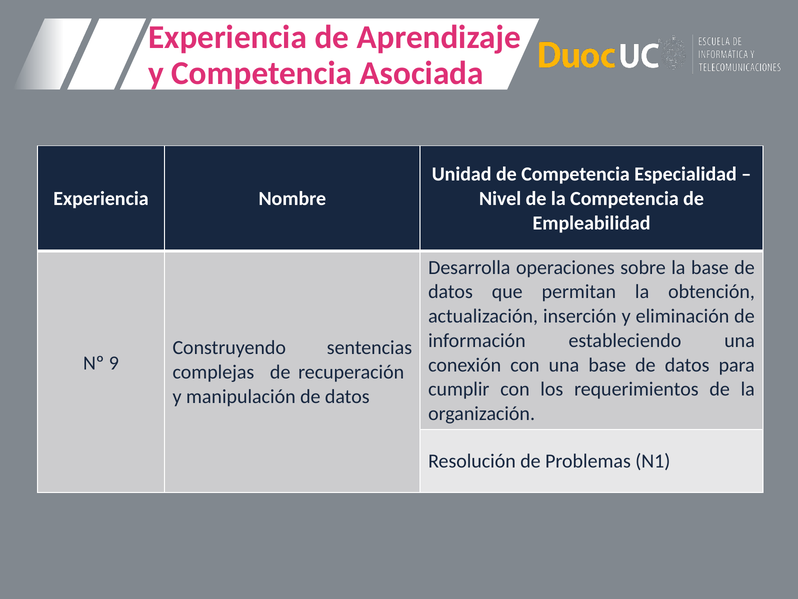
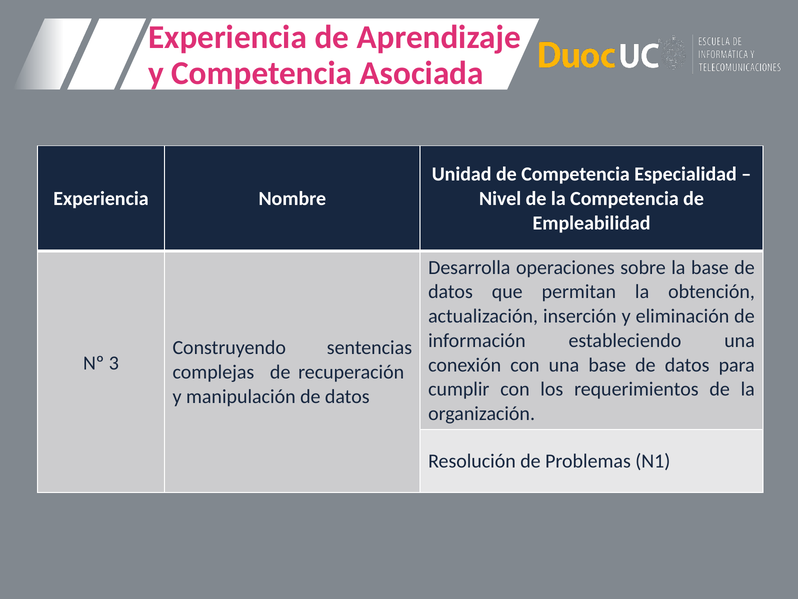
9: 9 -> 3
